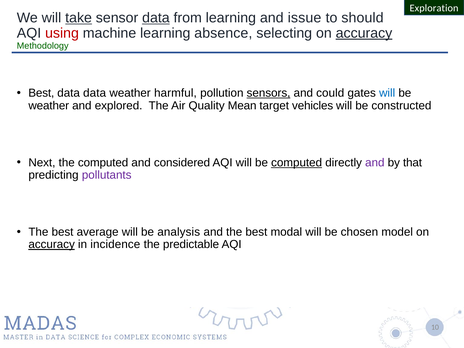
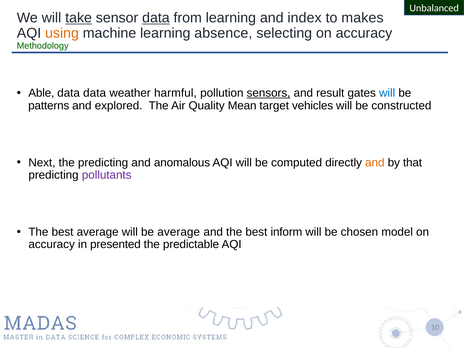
Exploration: Exploration -> Unbalanced
issue: issue -> index
should: should -> makes
using colour: red -> orange
accuracy at (364, 33) underline: present -> none
Best at (41, 93): Best -> Able
could: could -> result
weather at (49, 106): weather -> patterns
the computed: computed -> predicting
considered: considered -> anomalous
computed at (297, 163) underline: present -> none
and at (375, 163) colour: purple -> orange
be analysis: analysis -> average
modal: modal -> inform
accuracy at (52, 245) underline: present -> none
incidence: incidence -> presented
